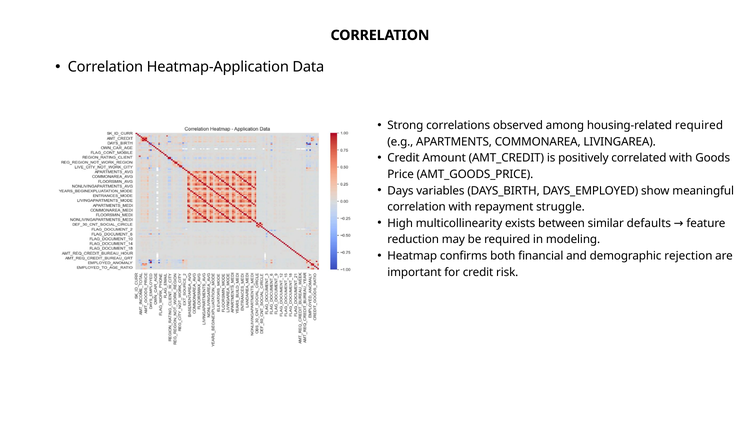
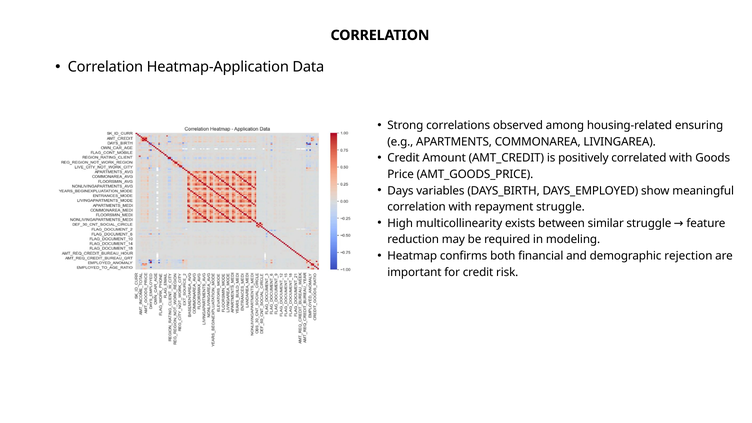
housing-related required: required -> ensuring
similar defaults: defaults -> struggle
